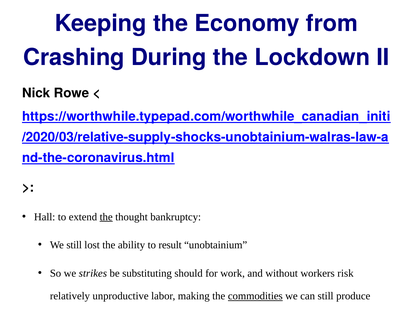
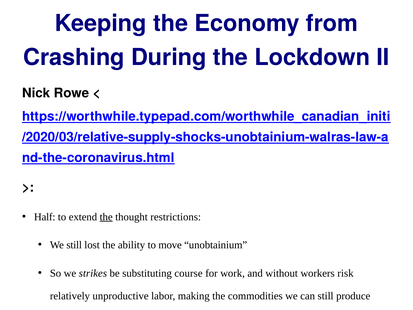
Hall: Hall -> Half
thought bankruptcy: bankruptcy -> restrictions
to result: result -> move
substituting should: should -> course
commodities underline: present -> none
